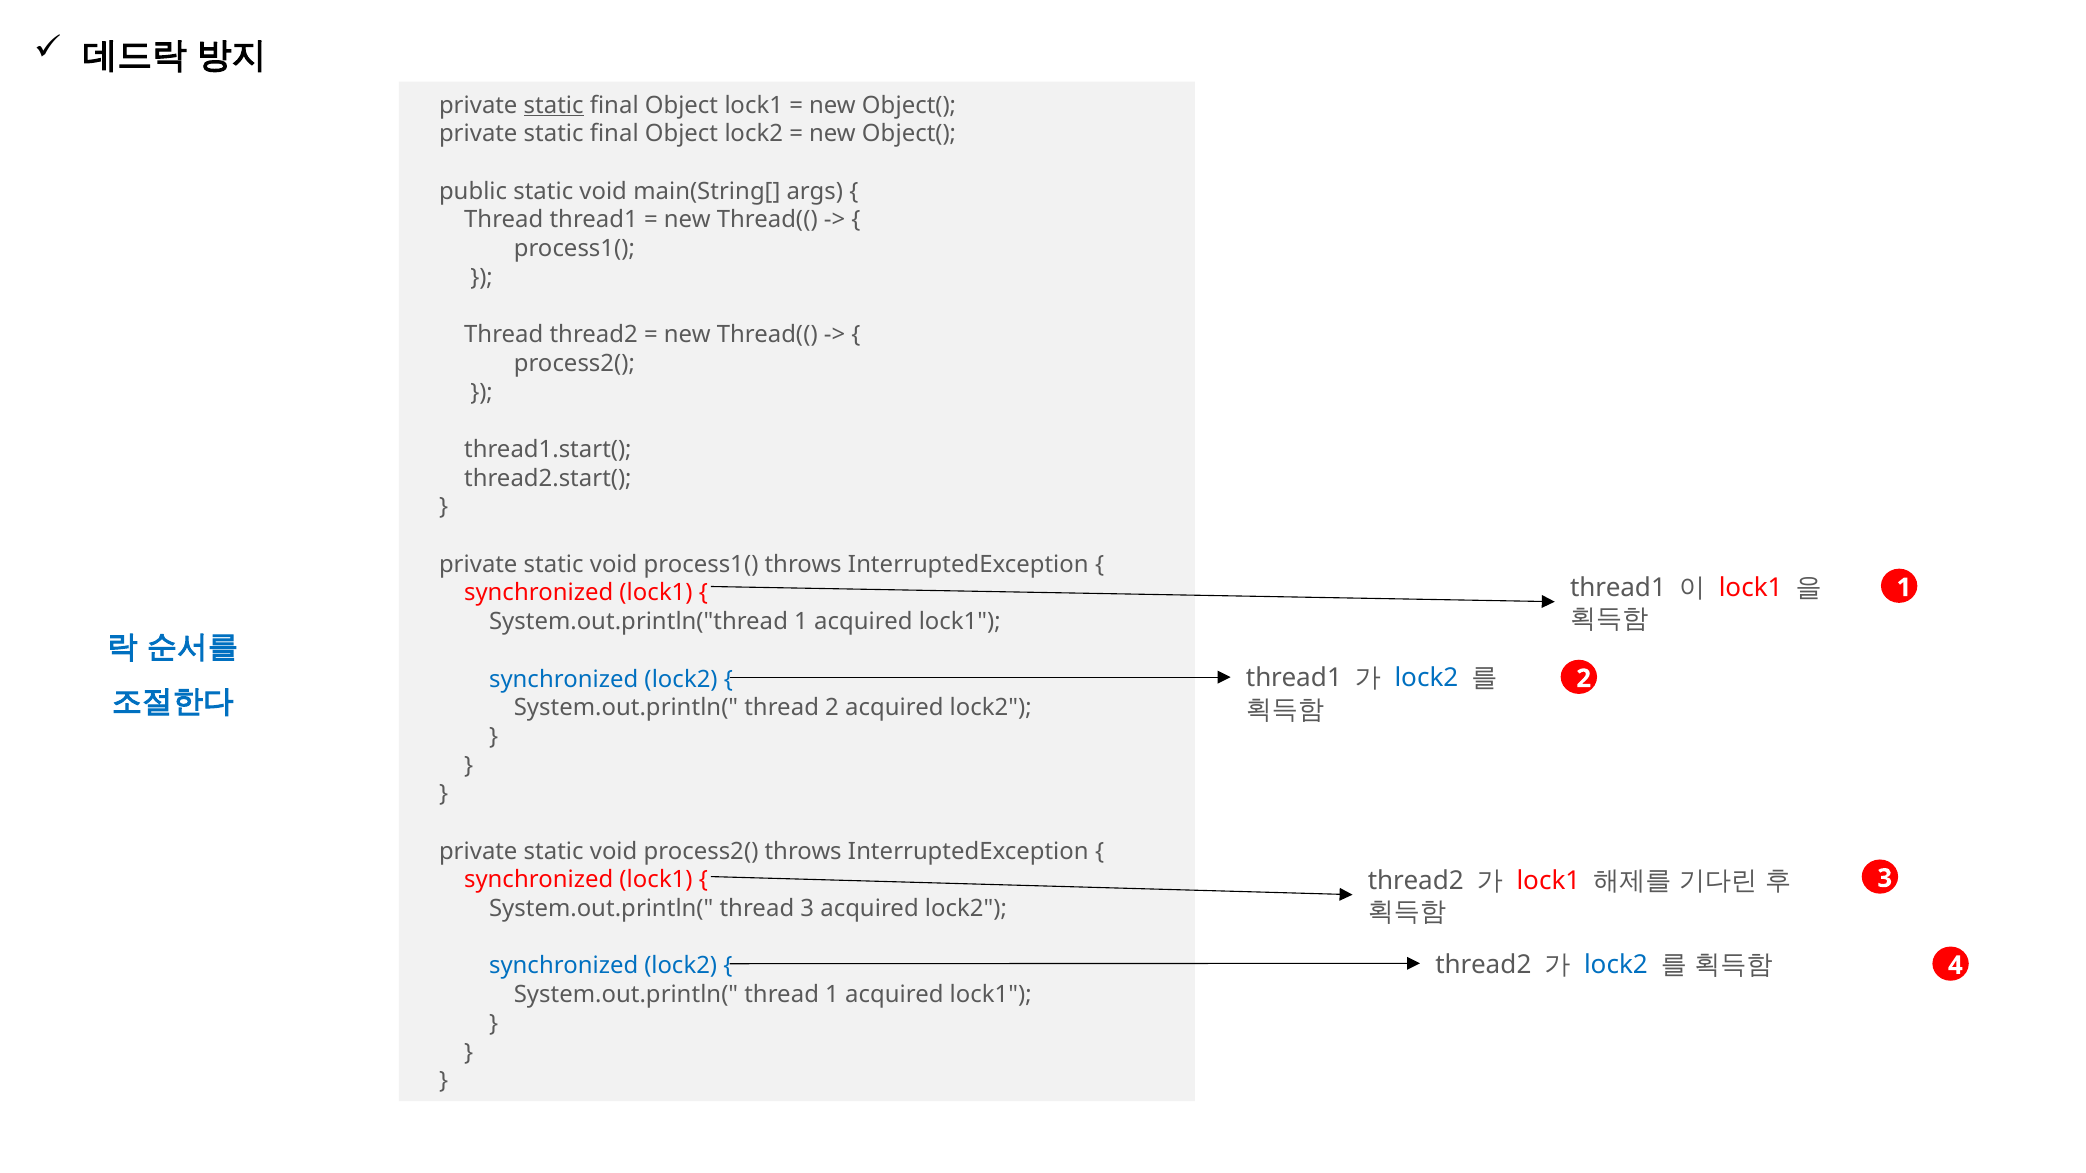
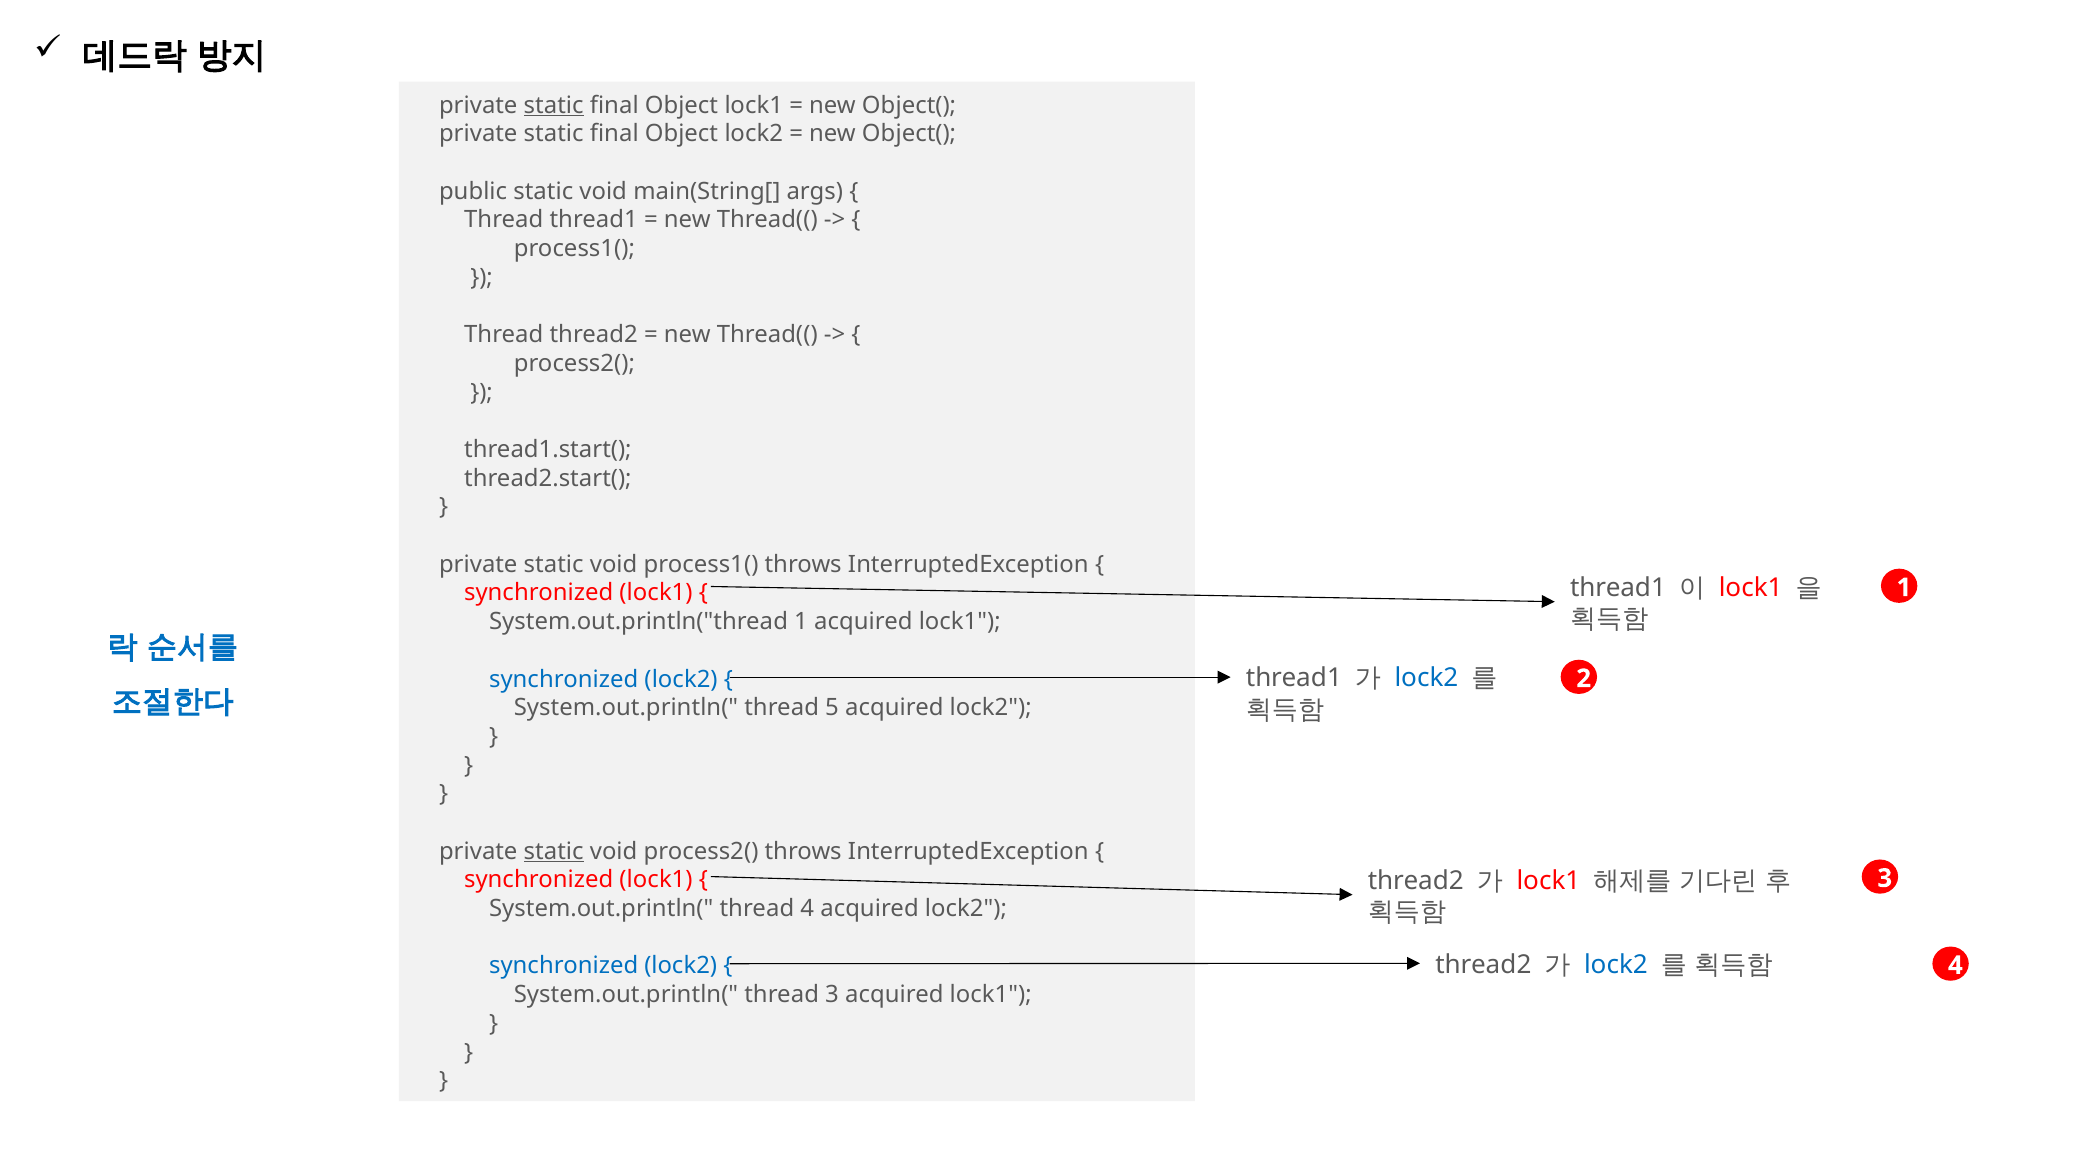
thread 2: 2 -> 5
static at (554, 852) underline: none -> present
thread 3: 3 -> 4
thread 1: 1 -> 3
